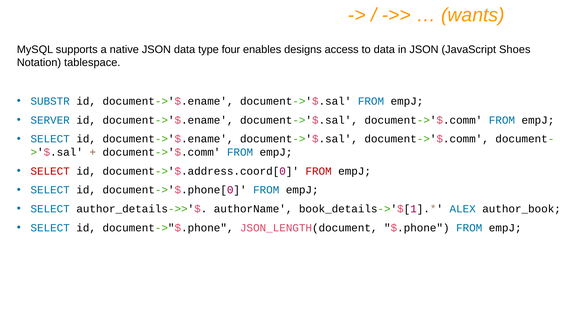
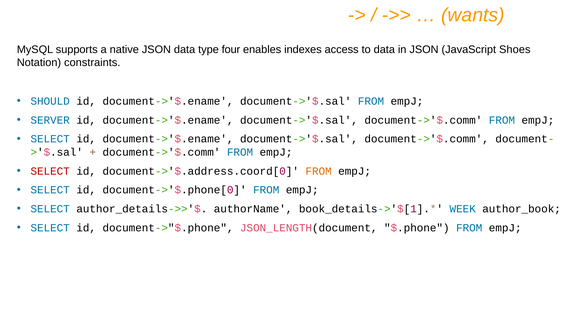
designs: designs -> indexes
tablespace: tablespace -> constraints
SUBSTR: SUBSTR -> SHOULD
FROM at (319, 171) colour: red -> orange
ALEX: ALEX -> WEEK
